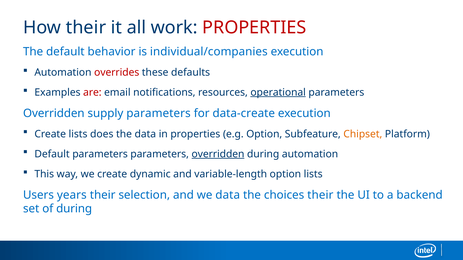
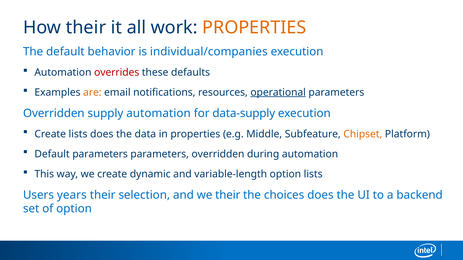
PROPERTIES at (254, 28) colour: red -> orange
are colour: red -> orange
supply parameters: parameters -> automation
data-create: data-create -> data-supply
e.g Option: Option -> Middle
overridden at (218, 154) underline: present -> none
we data: data -> their
choices their: their -> does
of during: during -> option
